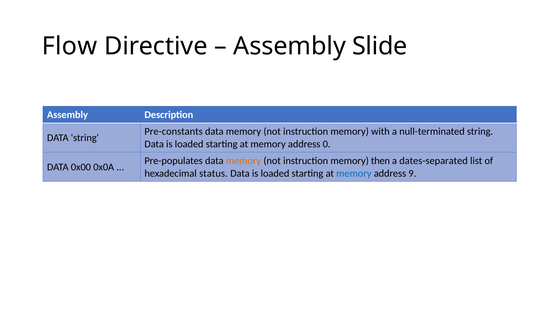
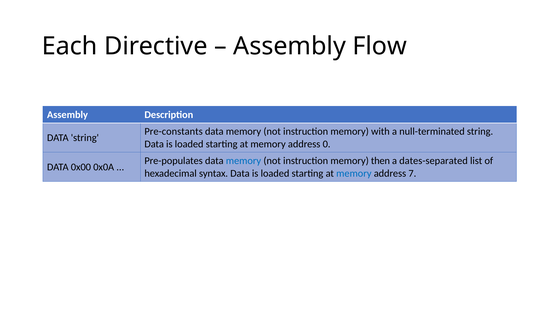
Flow: Flow -> Each
Slide: Slide -> Flow
memory at (243, 161) colour: orange -> blue
status: status -> syntax
9: 9 -> 7
